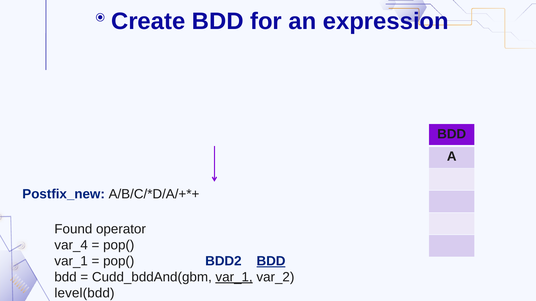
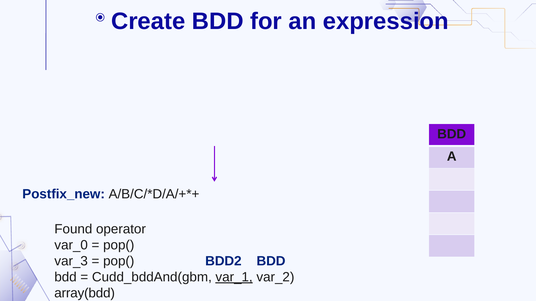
var_4: var_4 -> var_0
var_1 at (71, 262): var_1 -> var_3
BDD at (271, 262) underline: present -> none
level(bdd: level(bdd -> array(bdd
